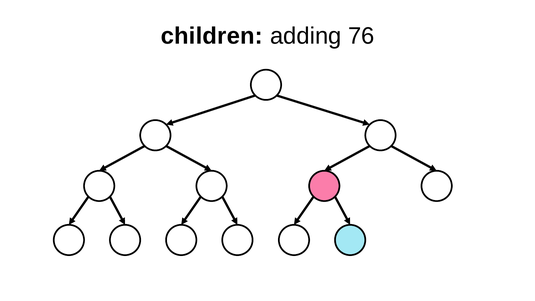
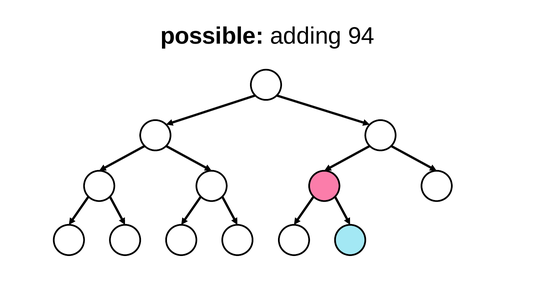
children: children -> possible
76: 76 -> 94
